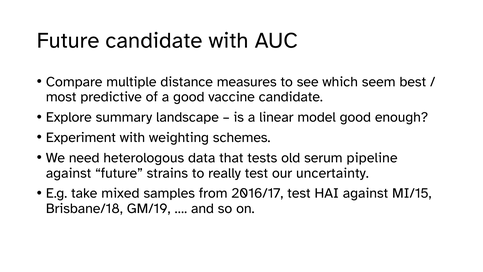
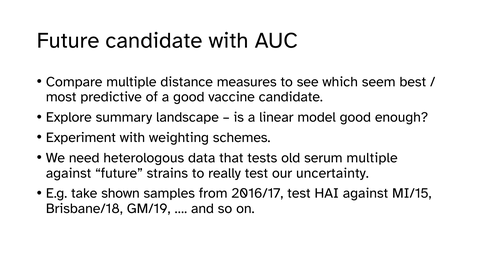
serum pipeline: pipeline -> multiple
mixed: mixed -> shown
